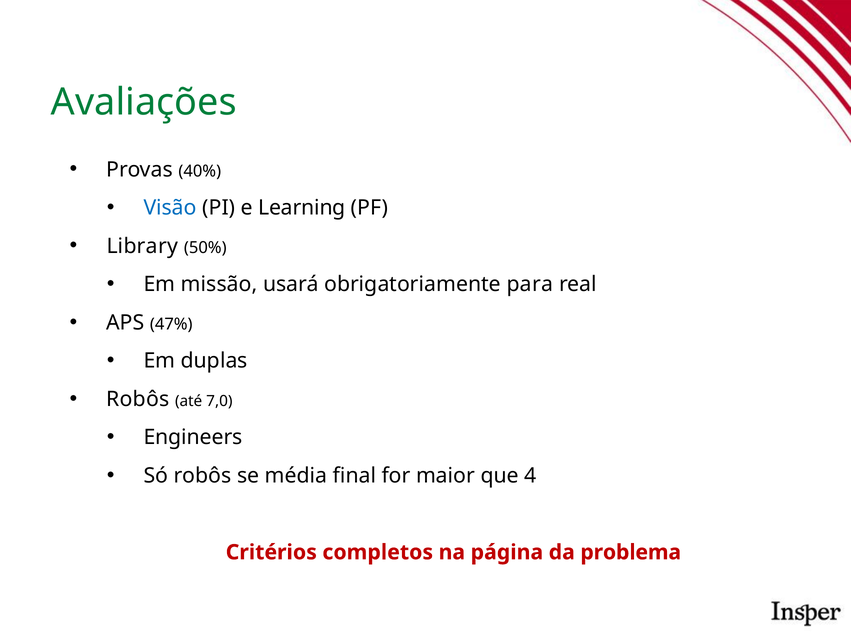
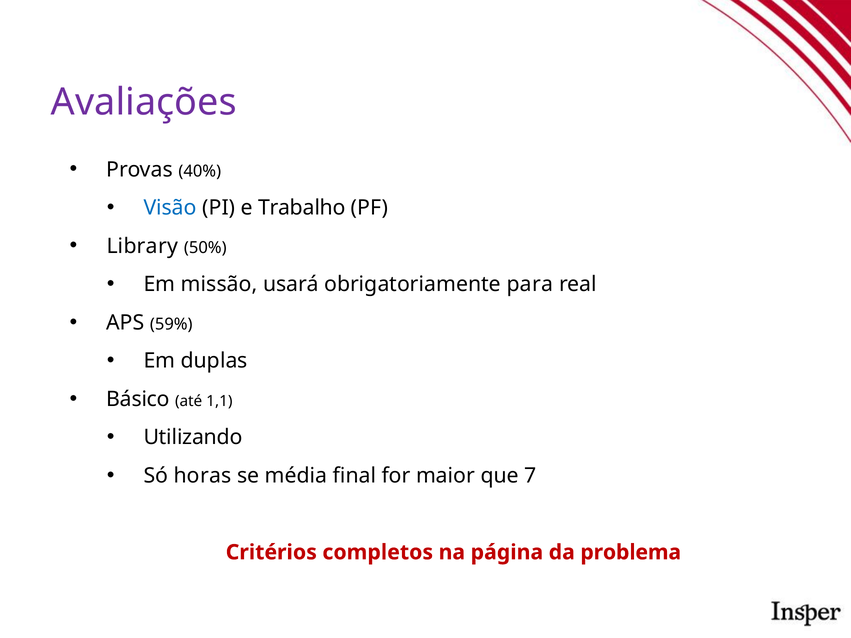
Avaliações colour: green -> purple
Learning: Learning -> Trabalho
47%: 47% -> 59%
Robôs at (138, 399): Robôs -> Básico
7,0: 7,0 -> 1,1
Engineers: Engineers -> Utilizando
Só robôs: robôs -> horas
4: 4 -> 7
